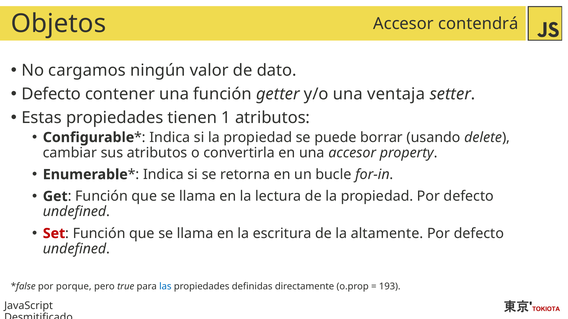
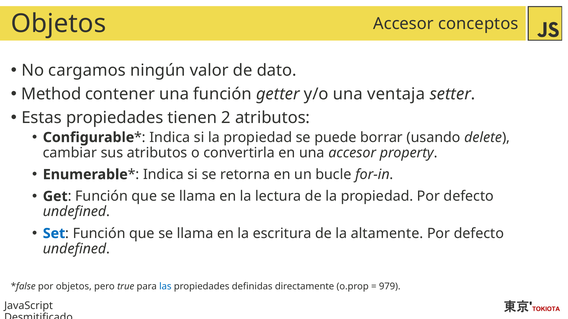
contendrá: contendrá -> conceptos
Defecto at (51, 94): Defecto -> Method
1: 1 -> 2
Set colour: red -> blue
por porque: porque -> objetos
193: 193 -> 979
